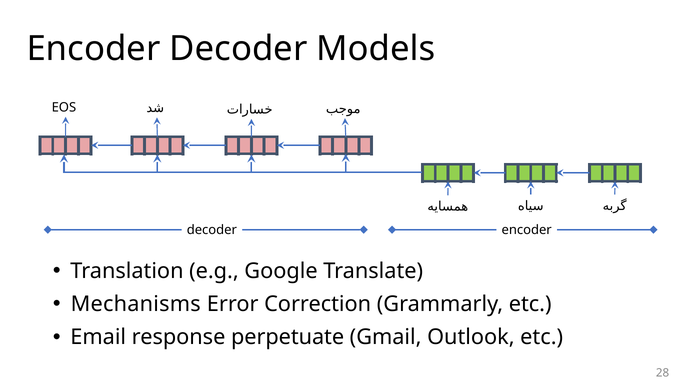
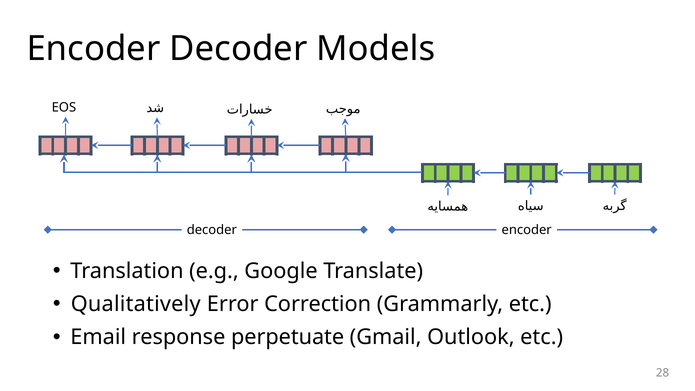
Mechanisms: Mechanisms -> Qualitatively
